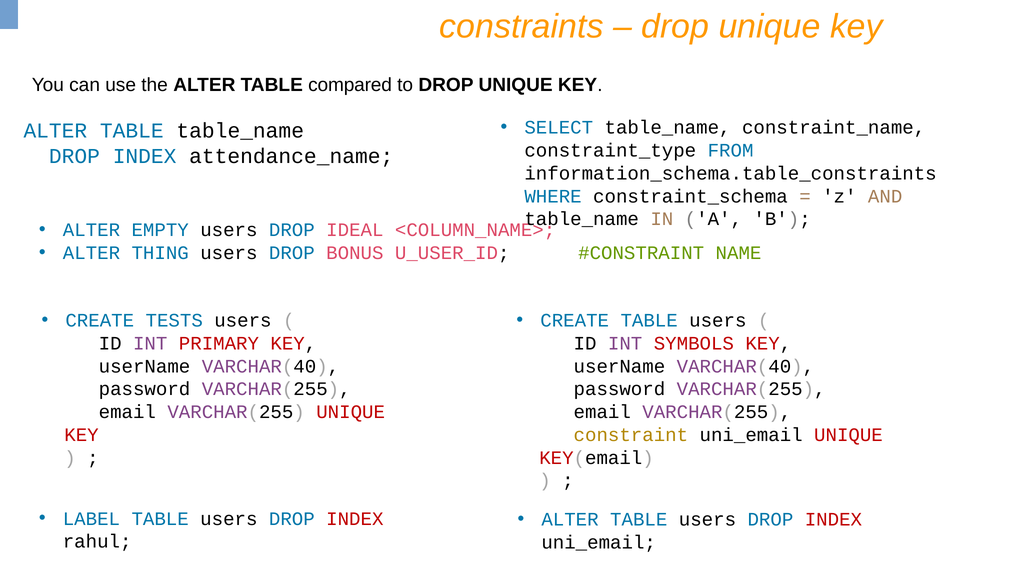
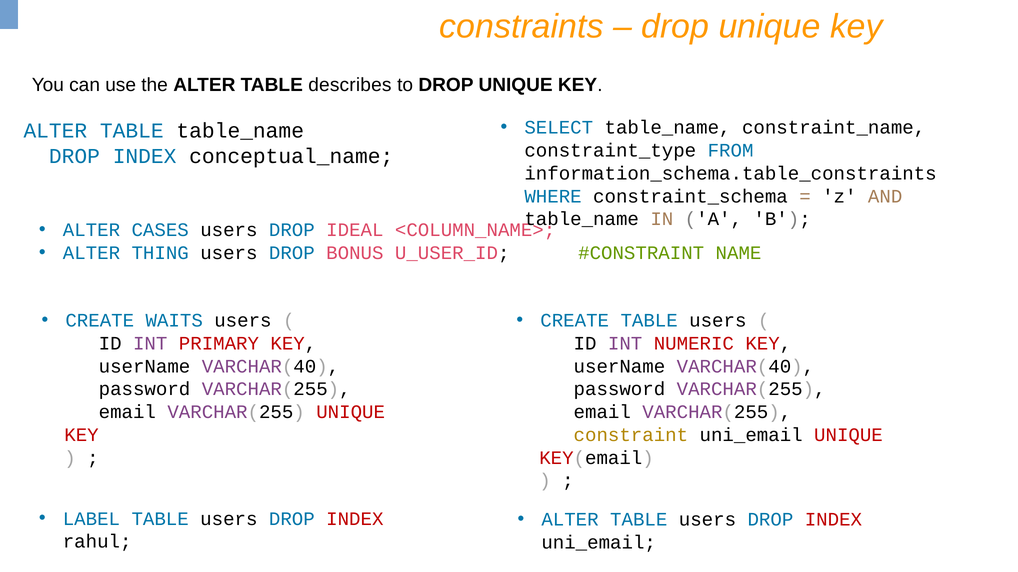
compared: compared -> describes
attendance_name: attendance_name -> conceptual_name
EMPTY: EMPTY -> CASES
TESTS: TESTS -> WAITS
SYMBOLS: SYMBOLS -> NUMERIC
